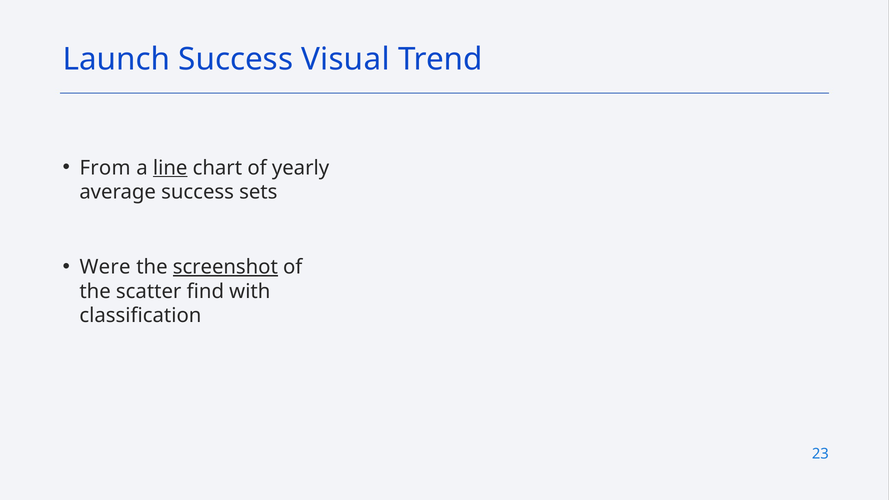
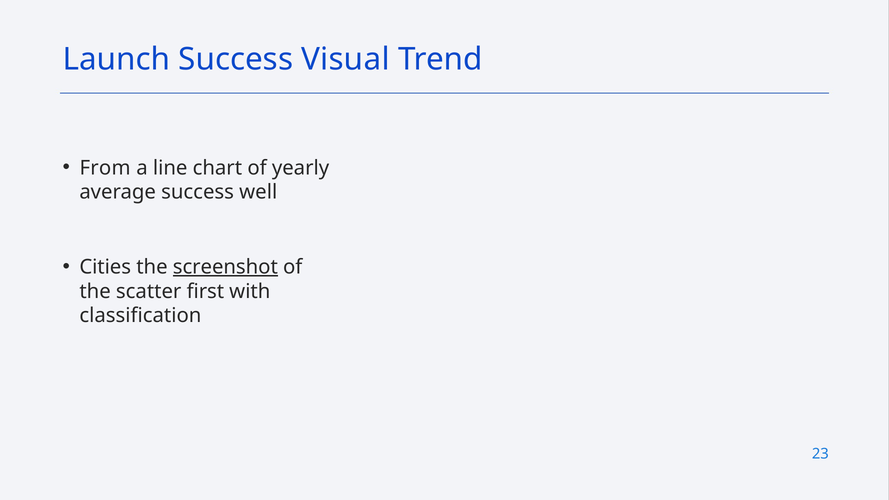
line underline: present -> none
sets: sets -> well
Were: Were -> Cities
find: find -> first
